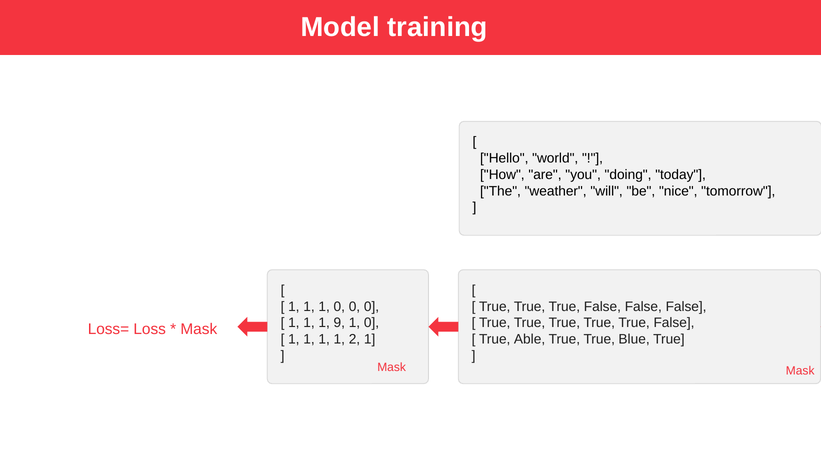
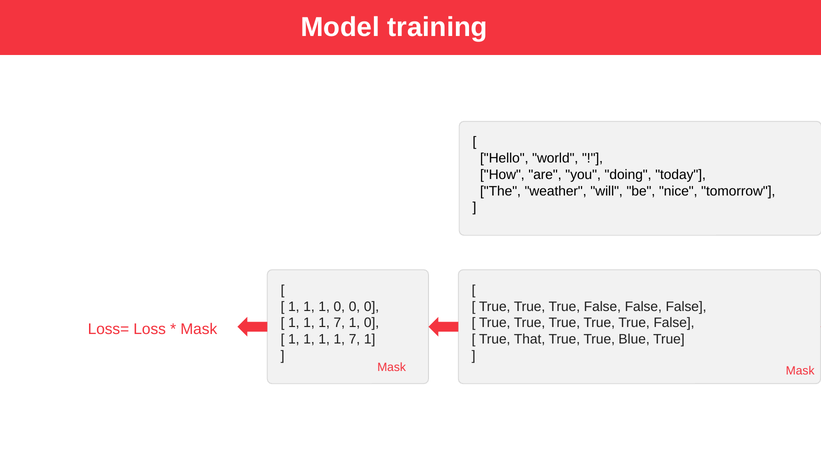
9 at (339, 323): 9 -> 7
2 at (354, 339): 2 -> 7
Able: Able -> That
